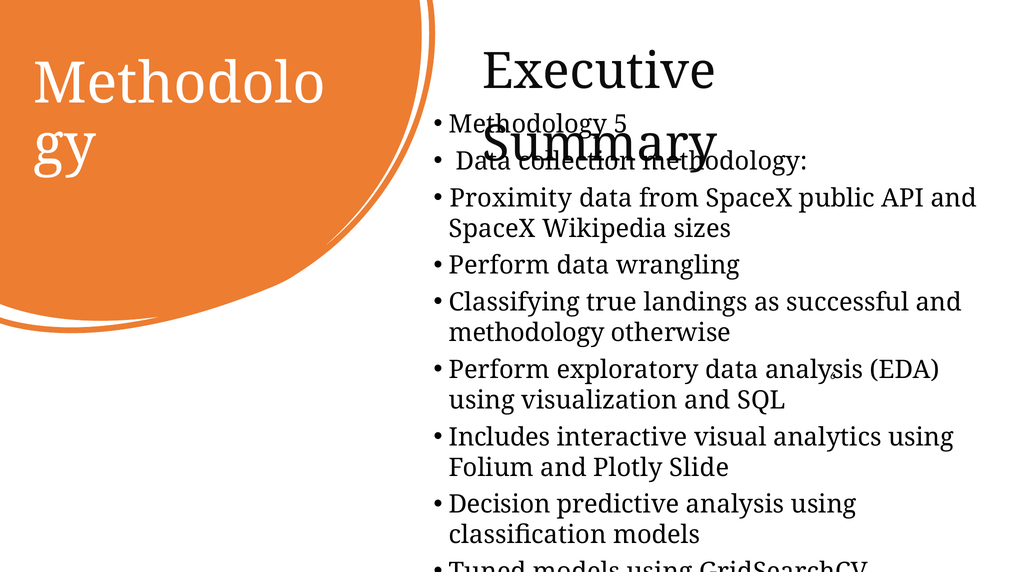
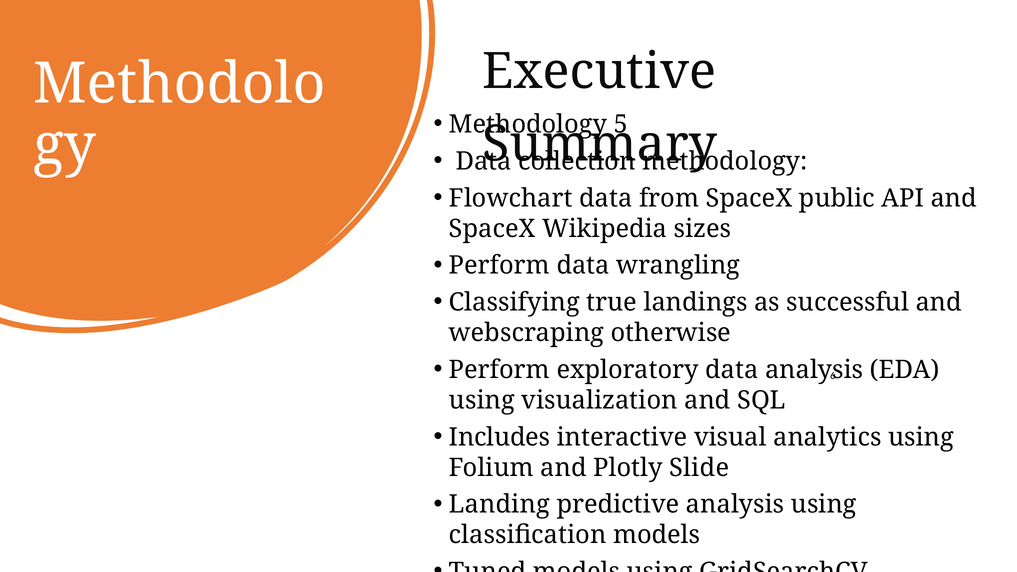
Proximity: Proximity -> Flowchart
methodology at (527, 333): methodology -> webscraping
Decision: Decision -> Landing
